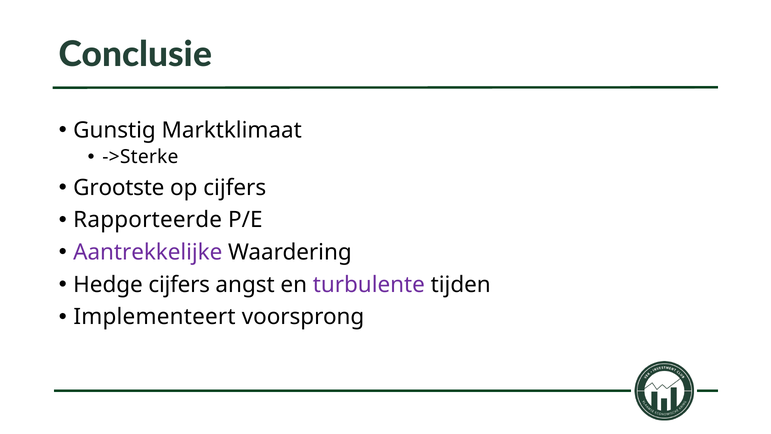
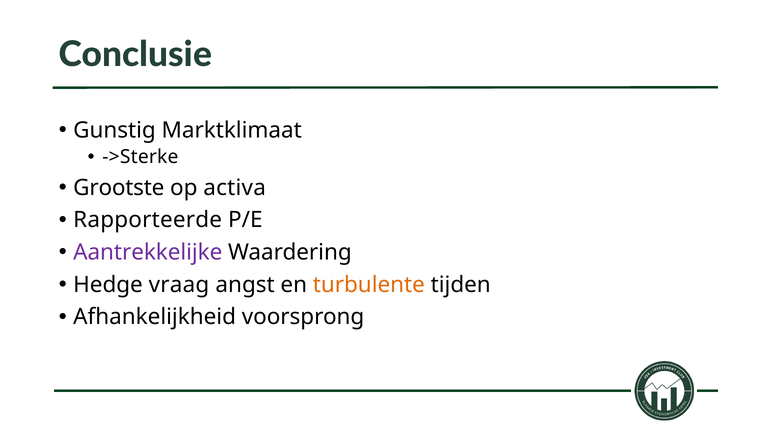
op cijfers: cijfers -> activa
Hedge cijfers: cijfers -> vraag
turbulente colour: purple -> orange
Implementeert: Implementeert -> Afhankelijkheid
